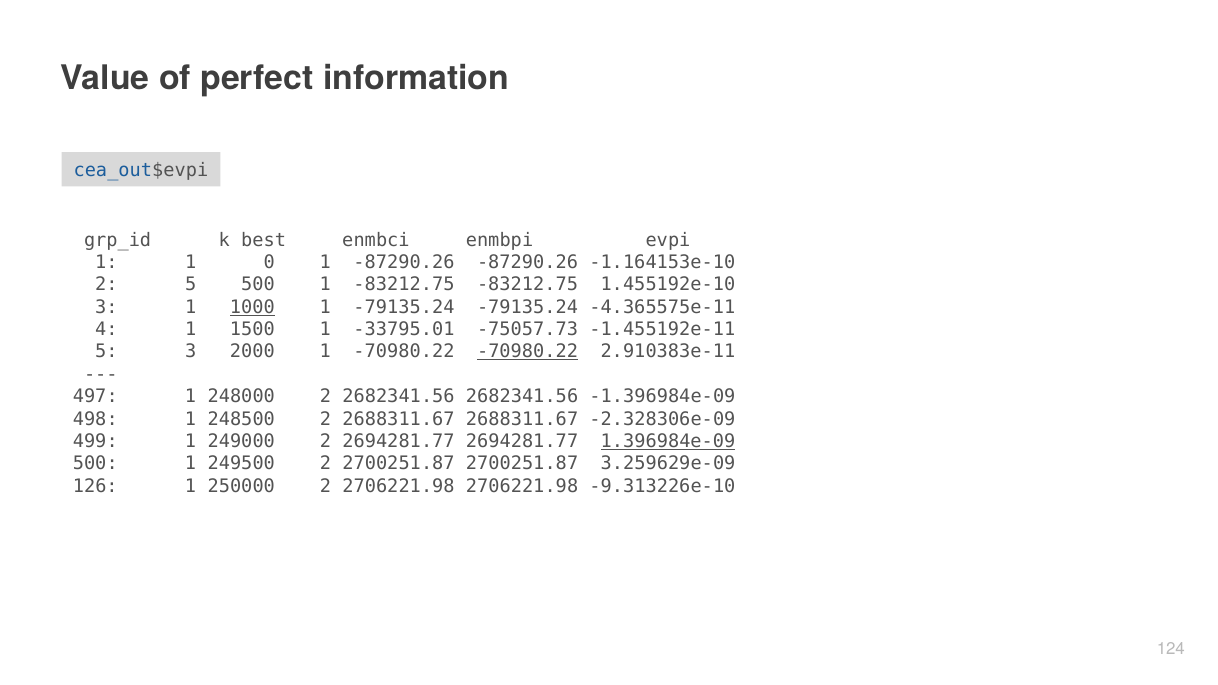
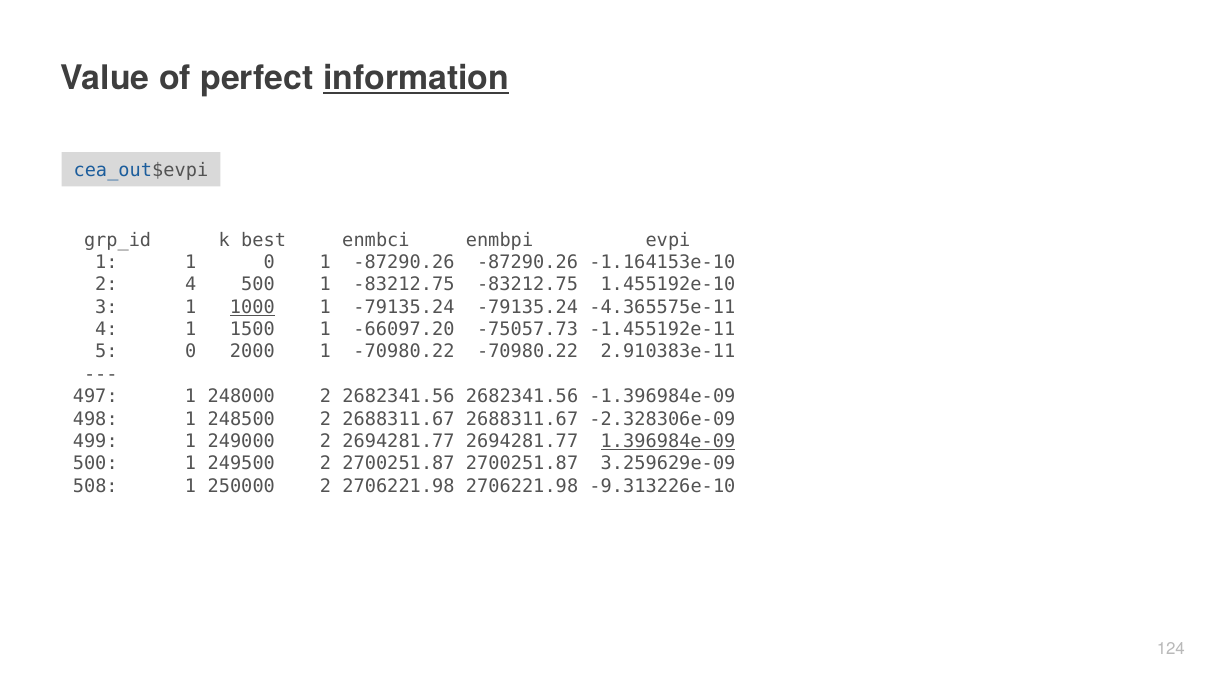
information underline: none -> present
2 5: 5 -> 4
-33795.01: -33795.01 -> -66097.20
5 3: 3 -> 0
-70980.22 at (528, 352) underline: present -> none
126: 126 -> 508
